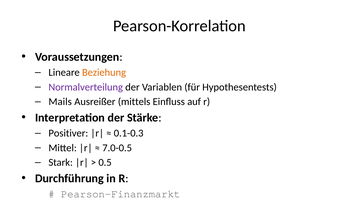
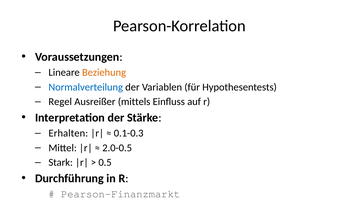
Normalverteilung colour: purple -> blue
Mails: Mails -> Regel
Positiver: Positiver -> Erhalten
7.0-0.5: 7.0-0.5 -> 2.0-0.5
